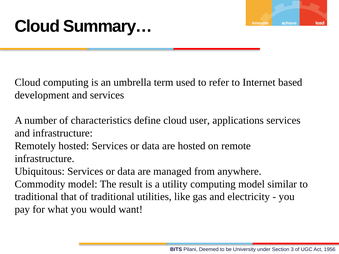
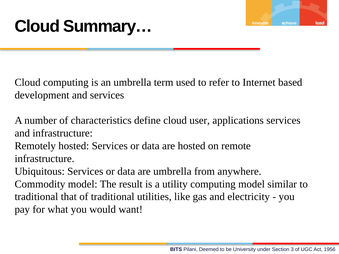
are managed: managed -> umbrella
